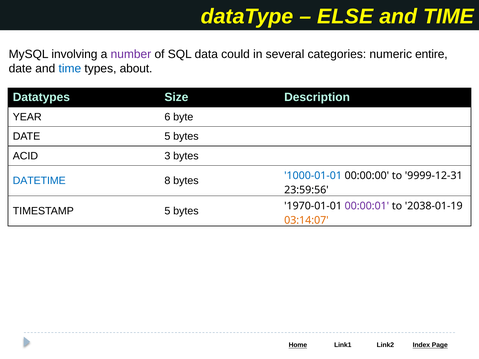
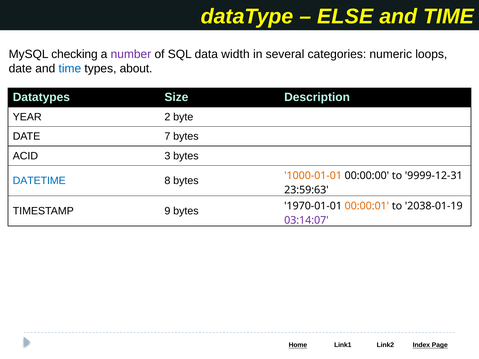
involving: involving -> checking
could: could -> width
entire: entire -> loops
6: 6 -> 2
DATE 5: 5 -> 7
1000-01-01 colour: blue -> orange
23:59:56: 23:59:56 -> 23:59:63
TIMESTAMP 5: 5 -> 9
00:00:01 colour: purple -> orange
03:14:07 colour: orange -> purple
